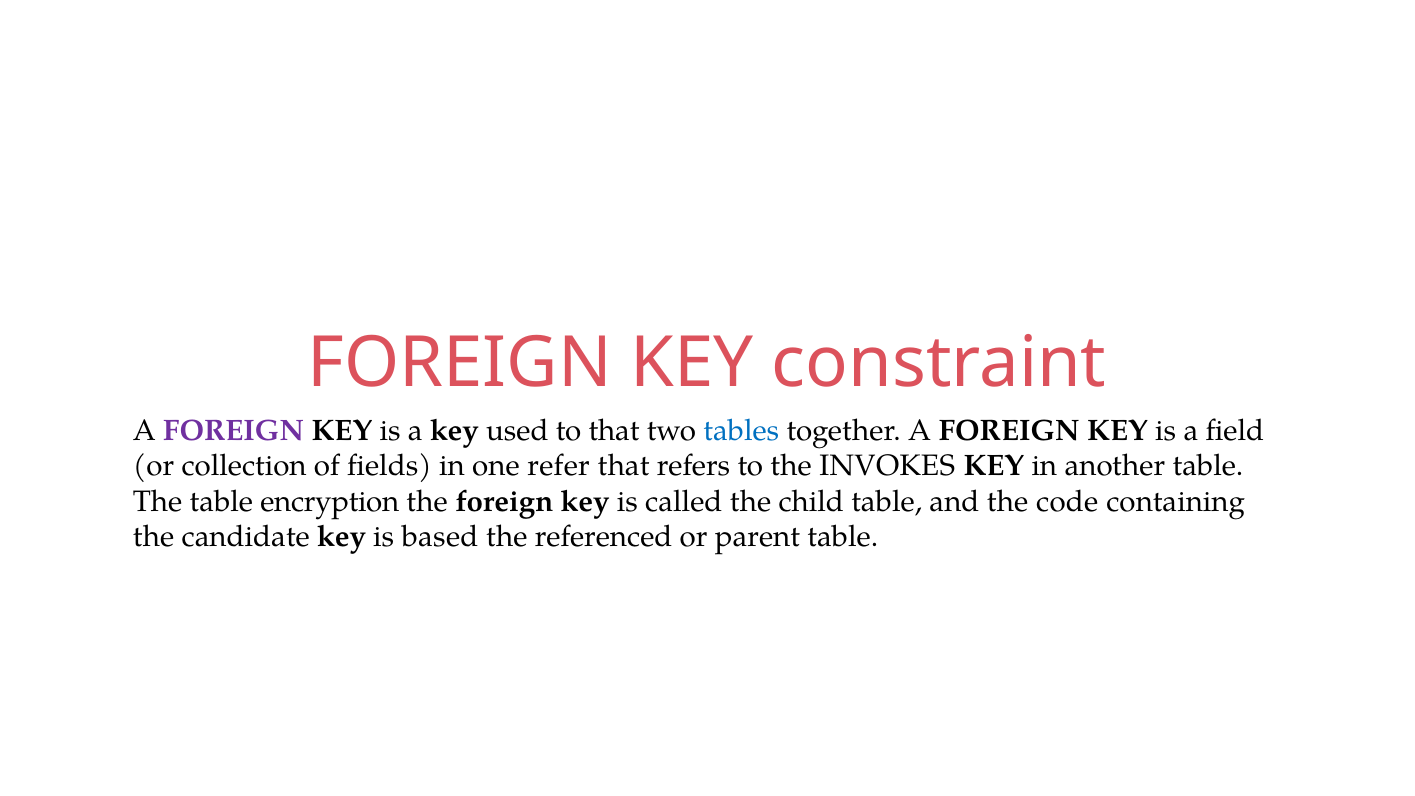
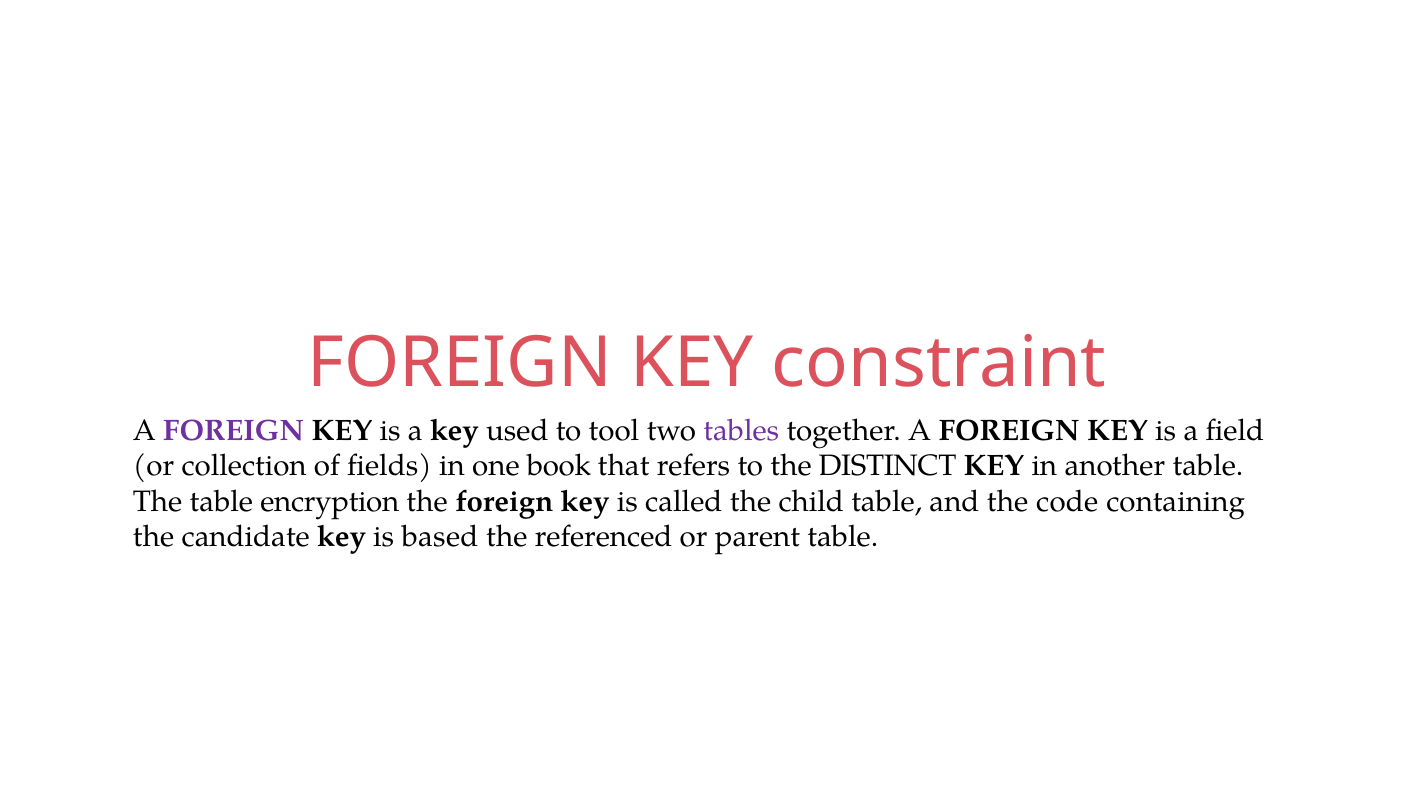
to that: that -> tool
tables colour: blue -> purple
refer: refer -> book
INVOKES: INVOKES -> DISTINCT
